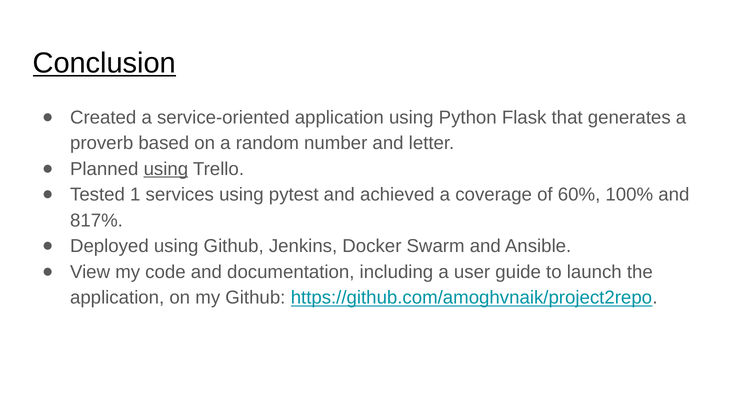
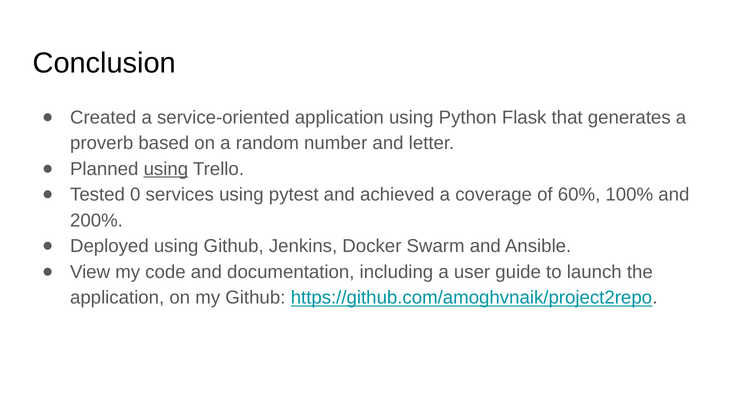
Conclusion underline: present -> none
1: 1 -> 0
817%: 817% -> 200%
